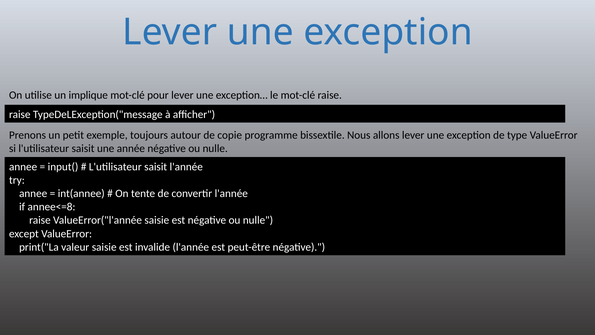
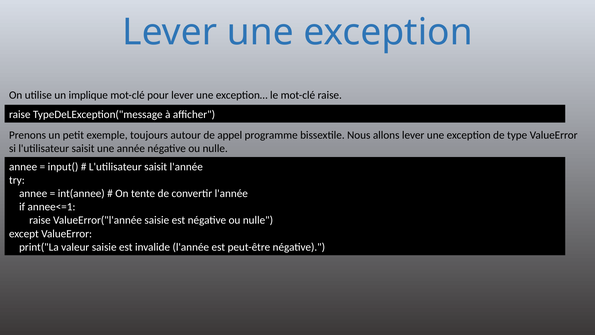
copie: copie -> appel
annee<=8: annee<=8 -> annee<=1
